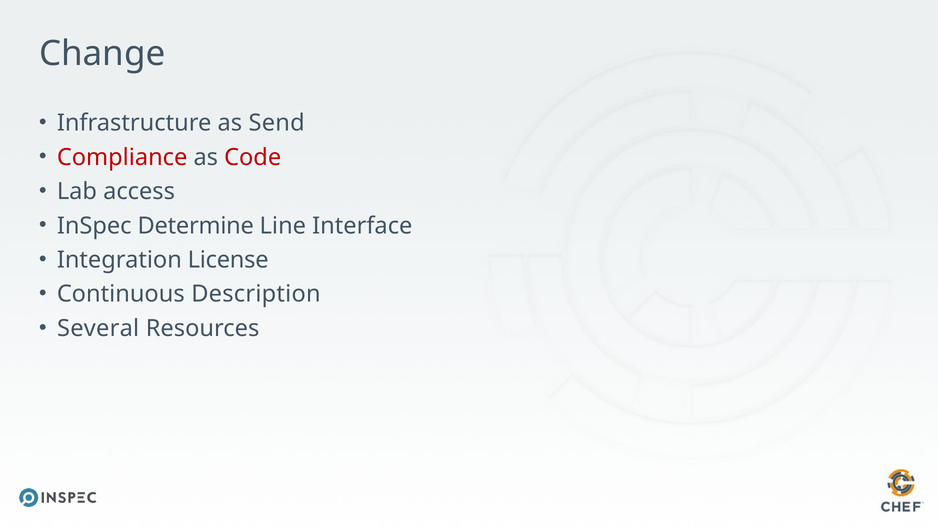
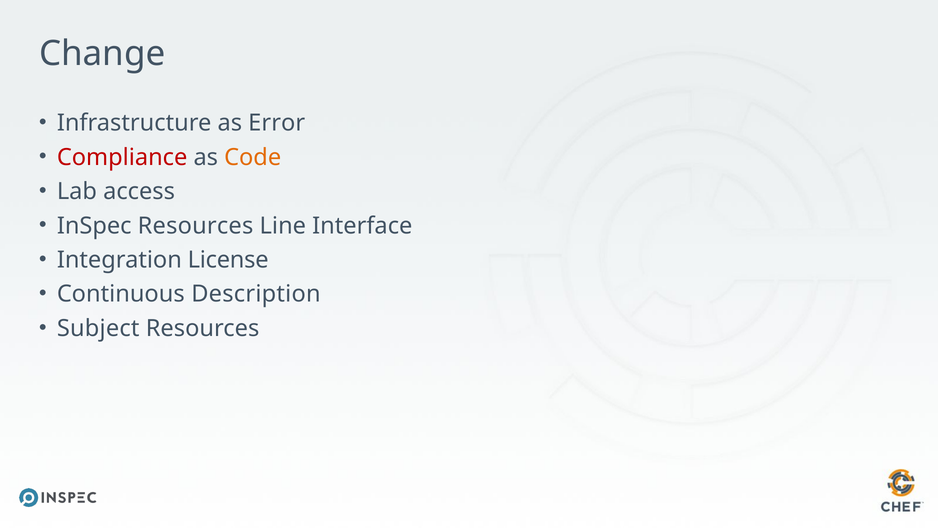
Send: Send -> Error
Code colour: red -> orange
InSpec Determine: Determine -> Resources
Several: Several -> Subject
